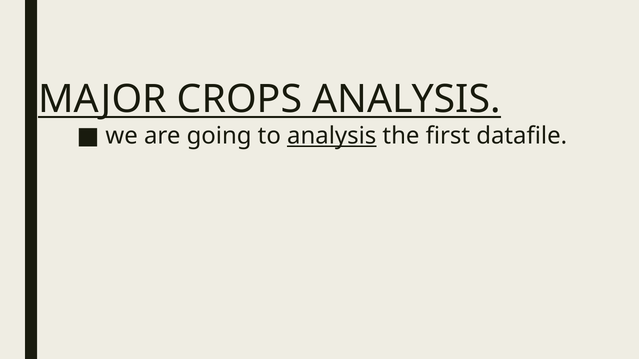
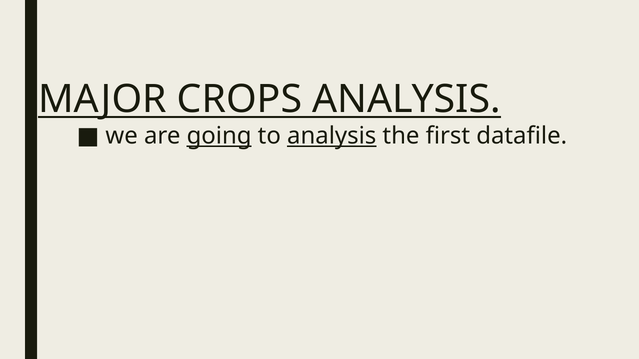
going underline: none -> present
